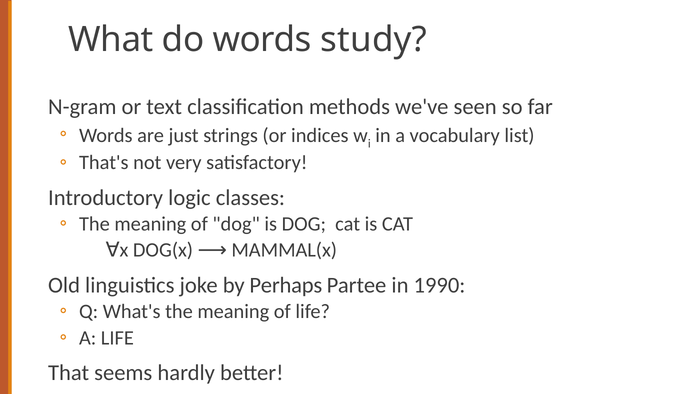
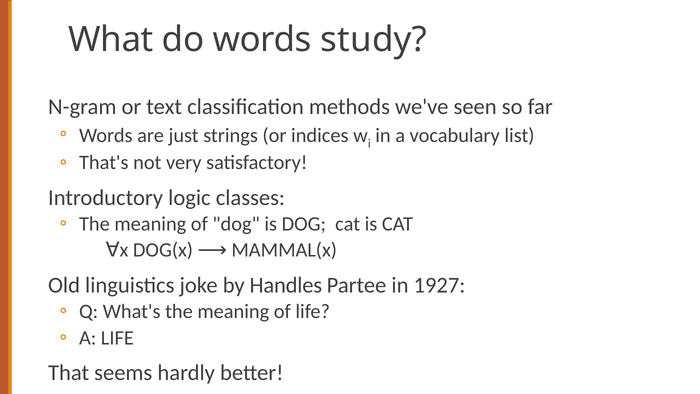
Perhaps: Perhaps -> Handles
1990: 1990 -> 1927
